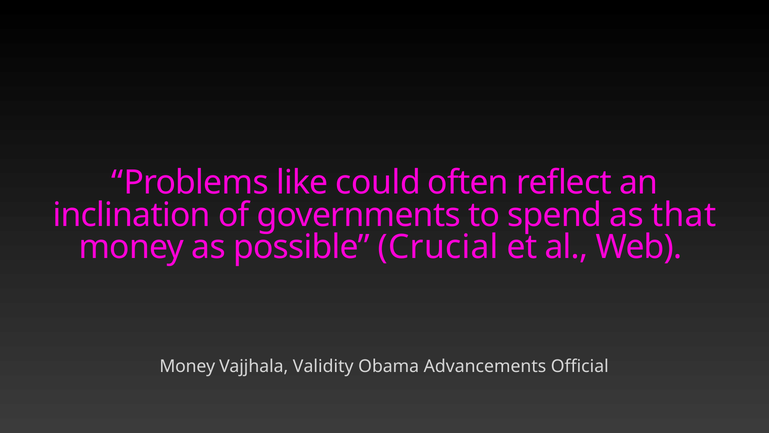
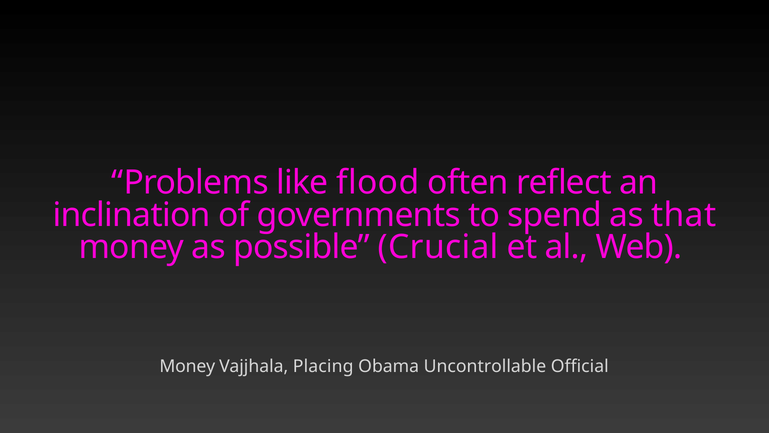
could: could -> flood
Validity: Validity -> Placing
Advancements: Advancements -> Uncontrollable
